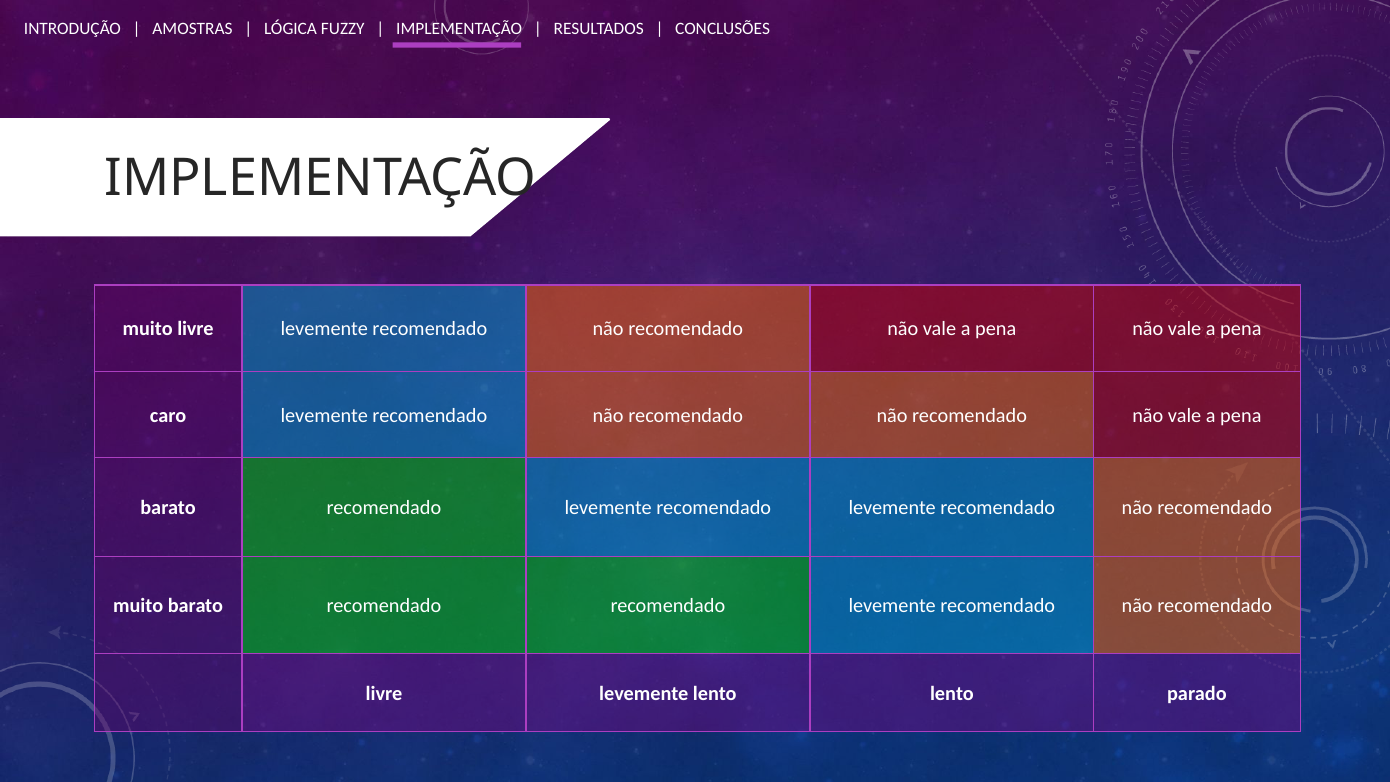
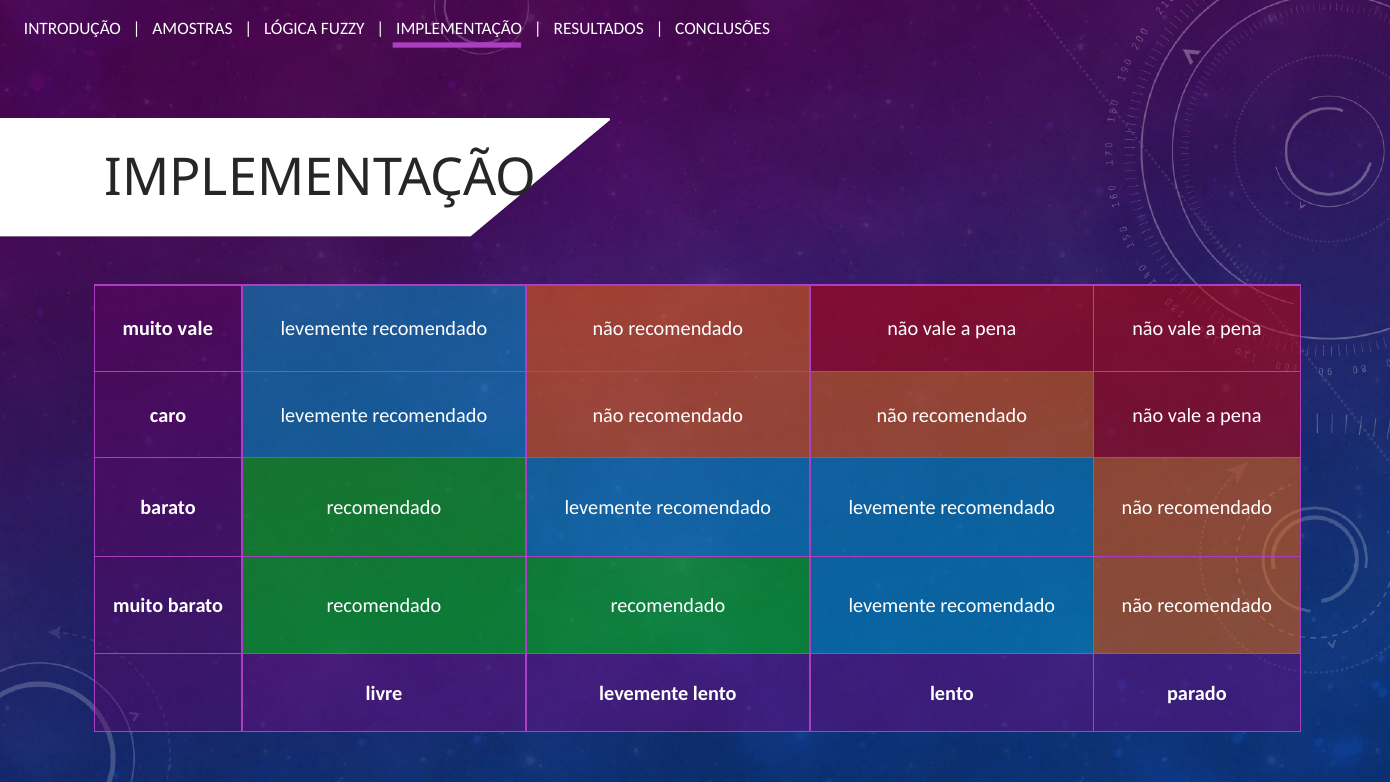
muito livre: livre -> vale
